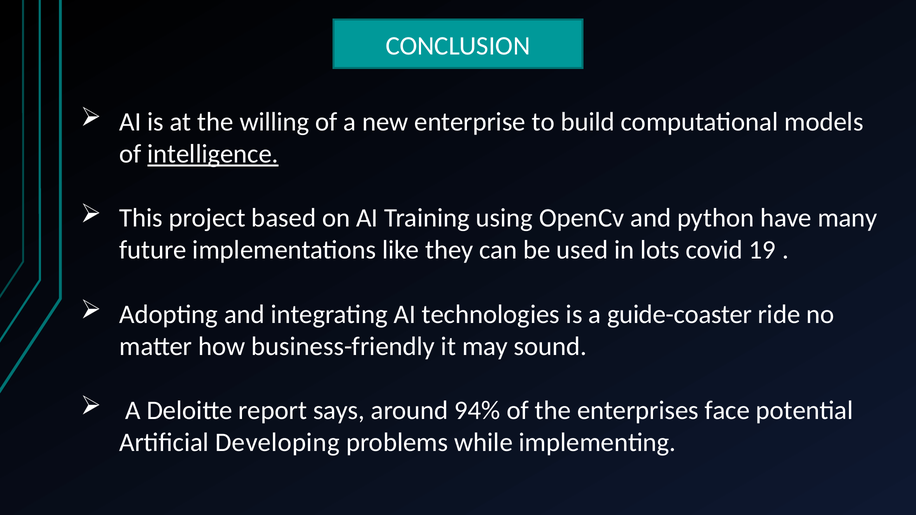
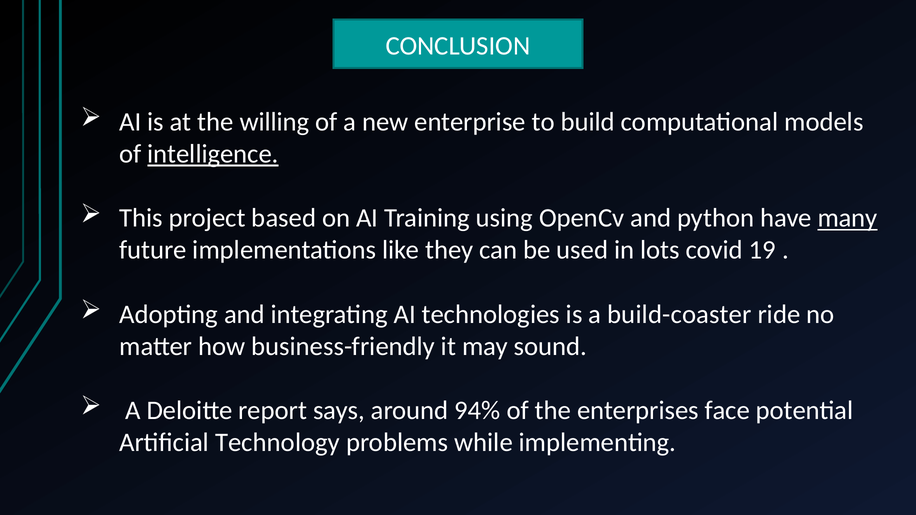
many underline: none -> present
guide-coaster: guide-coaster -> build-coaster
Developing: Developing -> Technology
